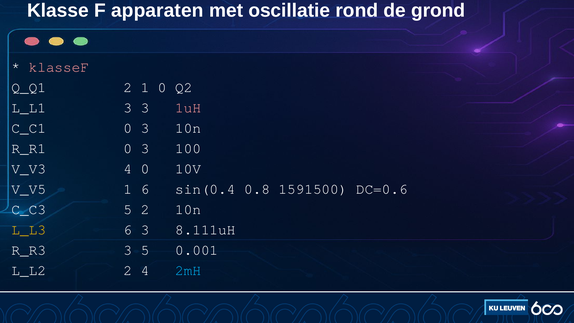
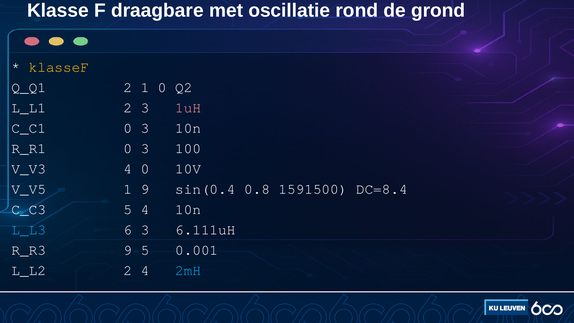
apparaten: apparaten -> draagbare
klasseF colour: pink -> yellow
L_L1 3: 3 -> 2
1 6: 6 -> 9
DC=0.6: DC=0.6 -> DC=8.4
5 2: 2 -> 4
L_L3 colour: yellow -> light blue
8.111uH: 8.111uH -> 6.111uH
R_R3 3: 3 -> 9
